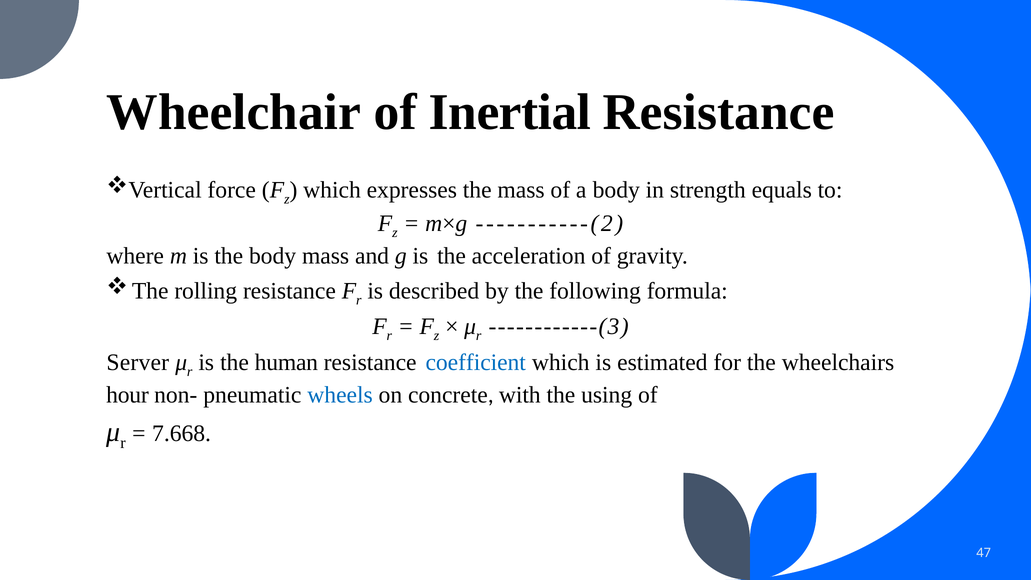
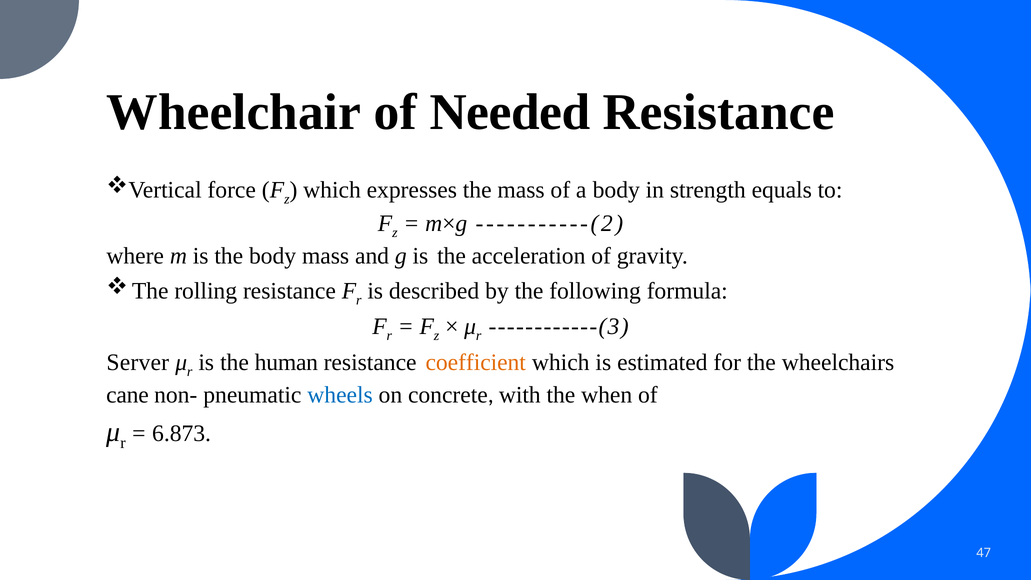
Inertial: Inertial -> Needed
coefficient colour: blue -> orange
hour: hour -> cane
using: using -> when
7.668: 7.668 -> 6.873
